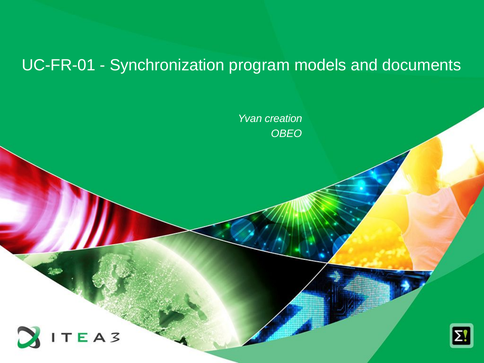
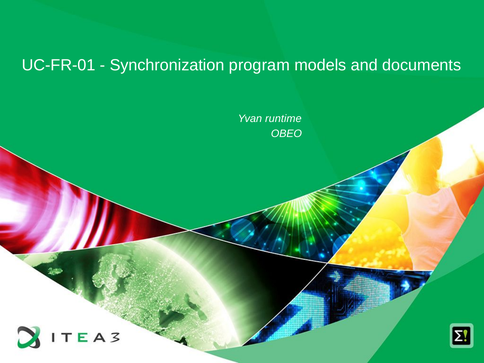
creation: creation -> runtime
